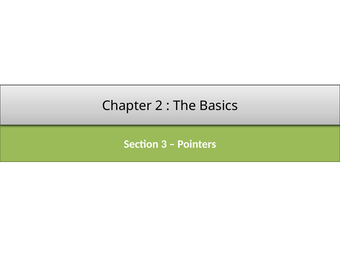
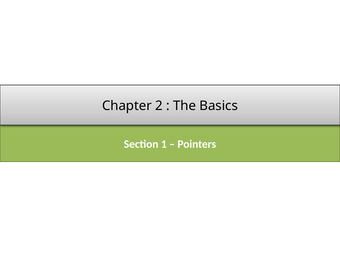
3: 3 -> 1
